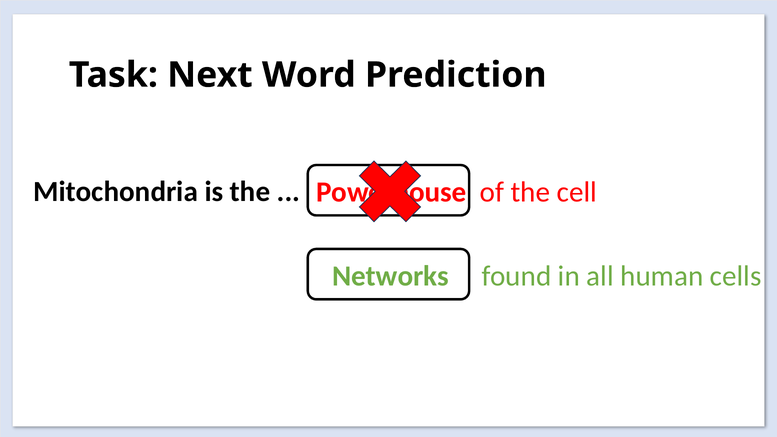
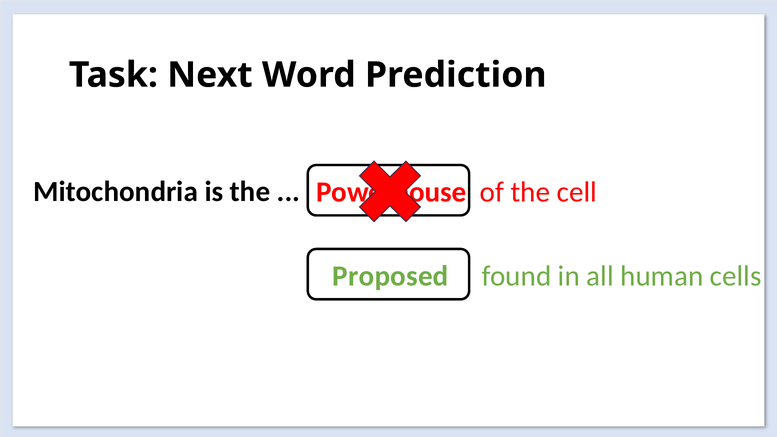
Networks: Networks -> Proposed
